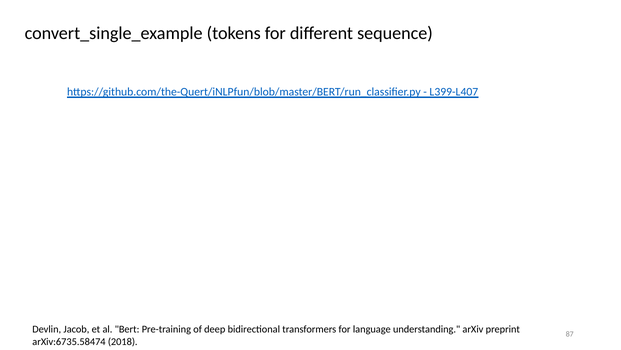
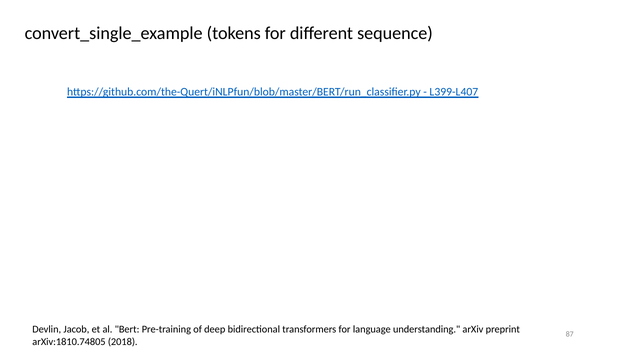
arXiv:6735.58474: arXiv:6735.58474 -> arXiv:1810.74805
